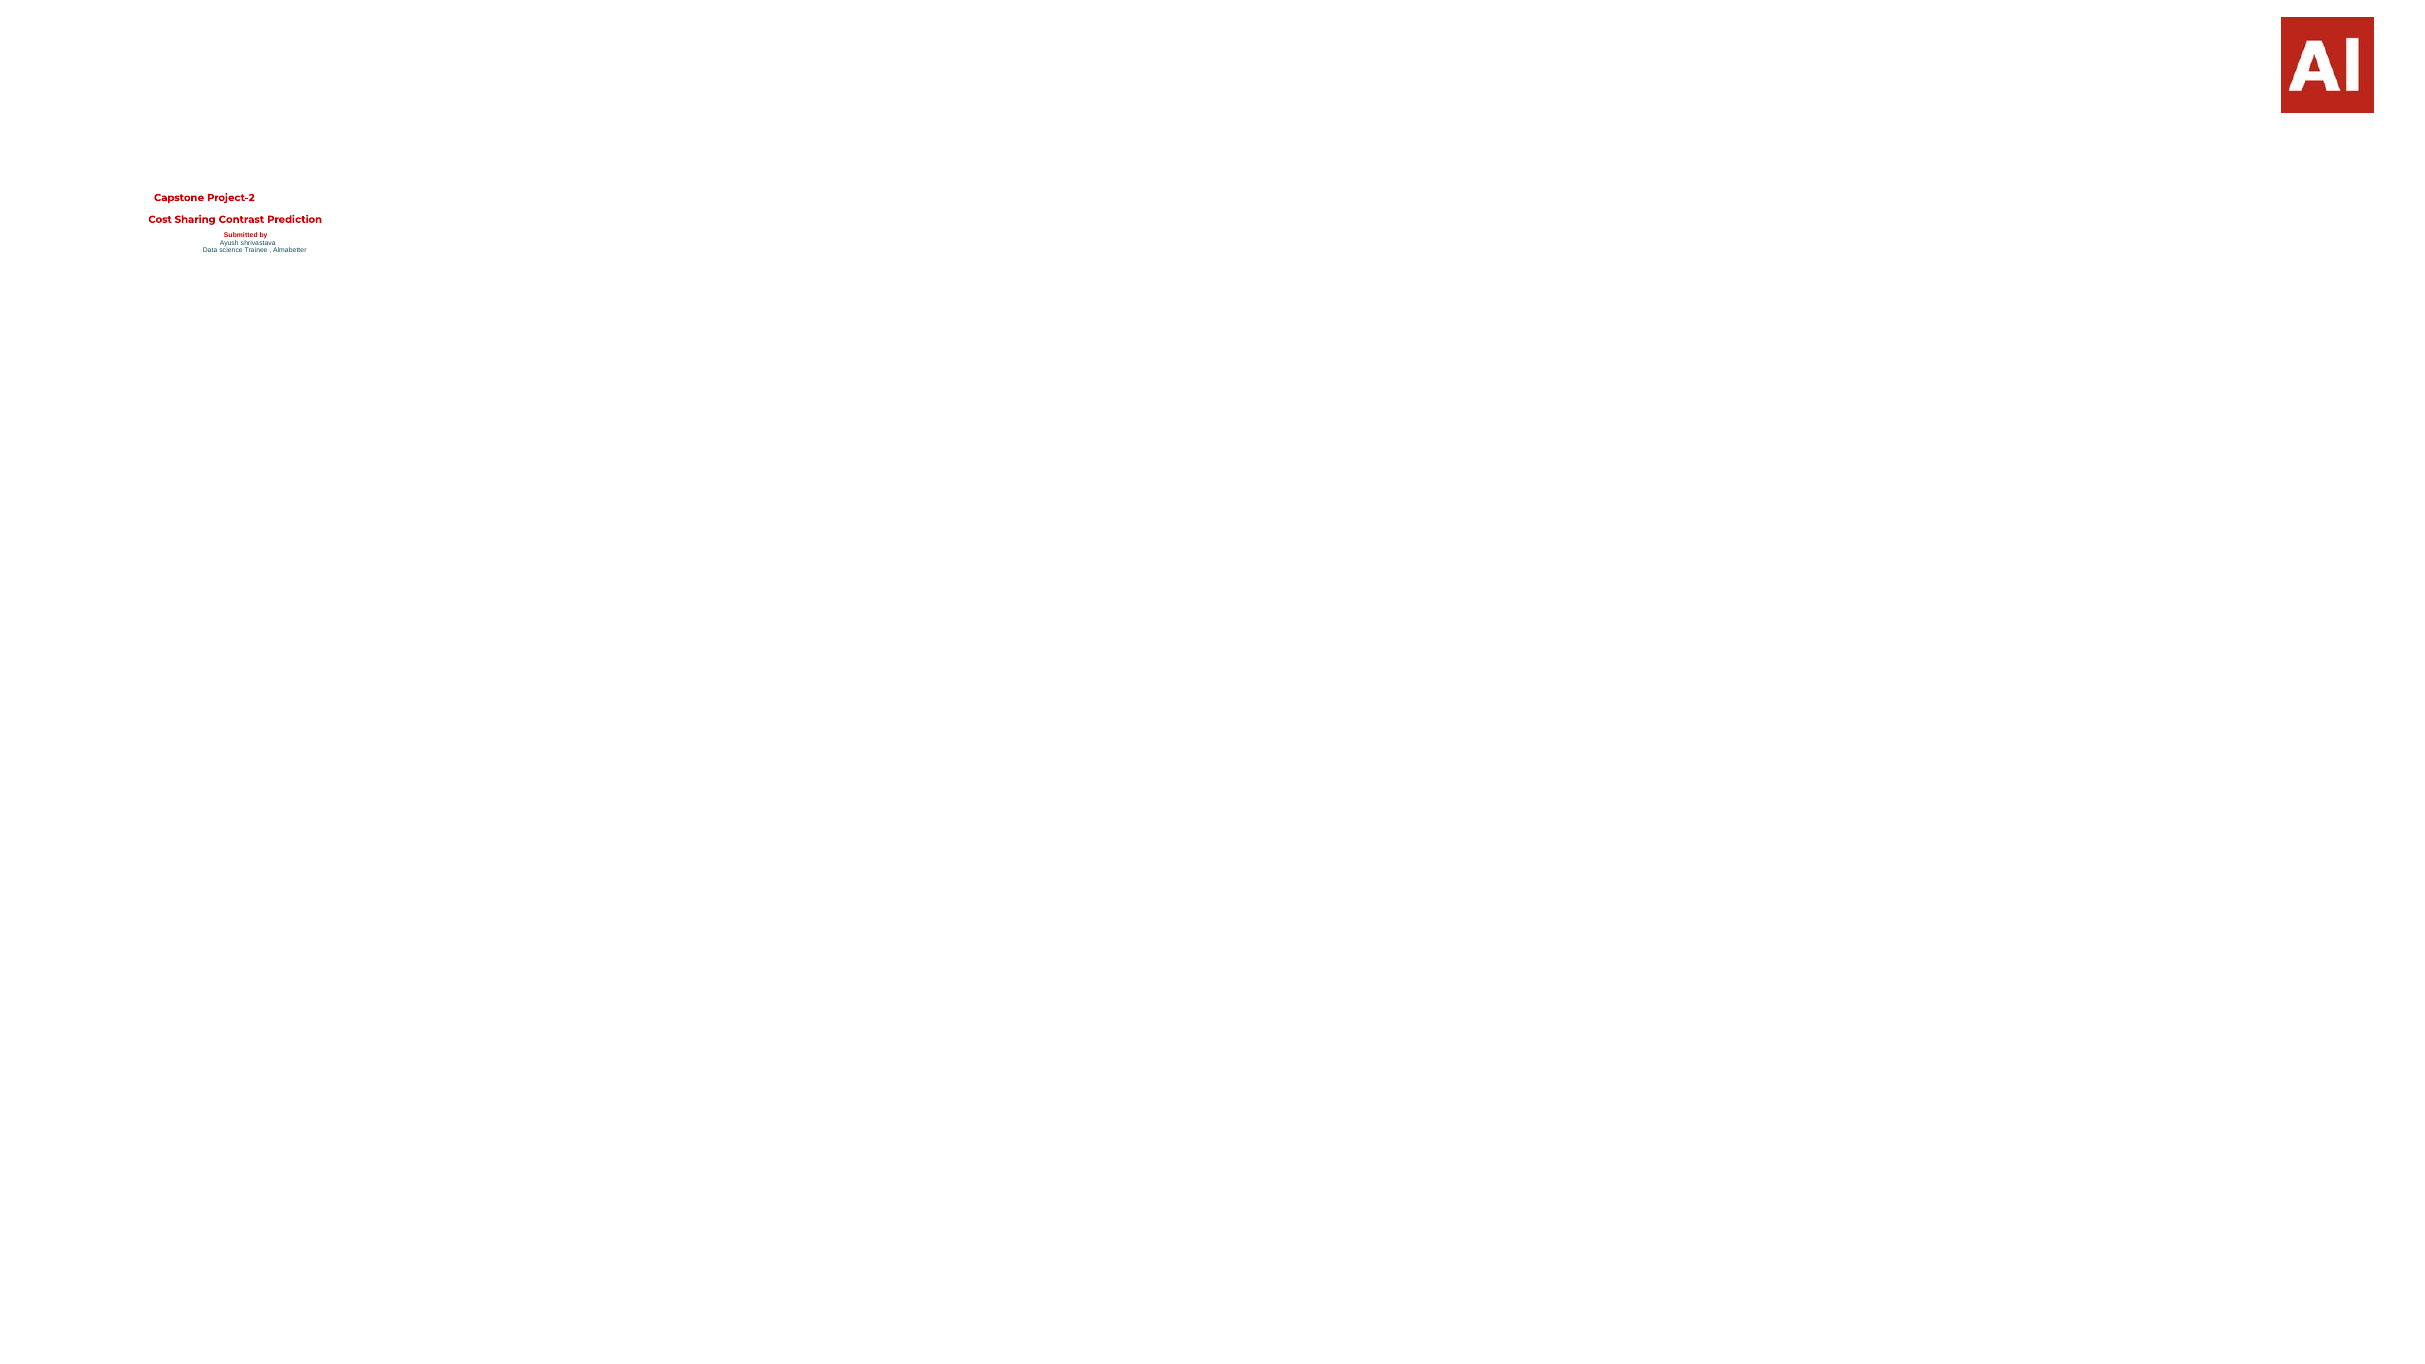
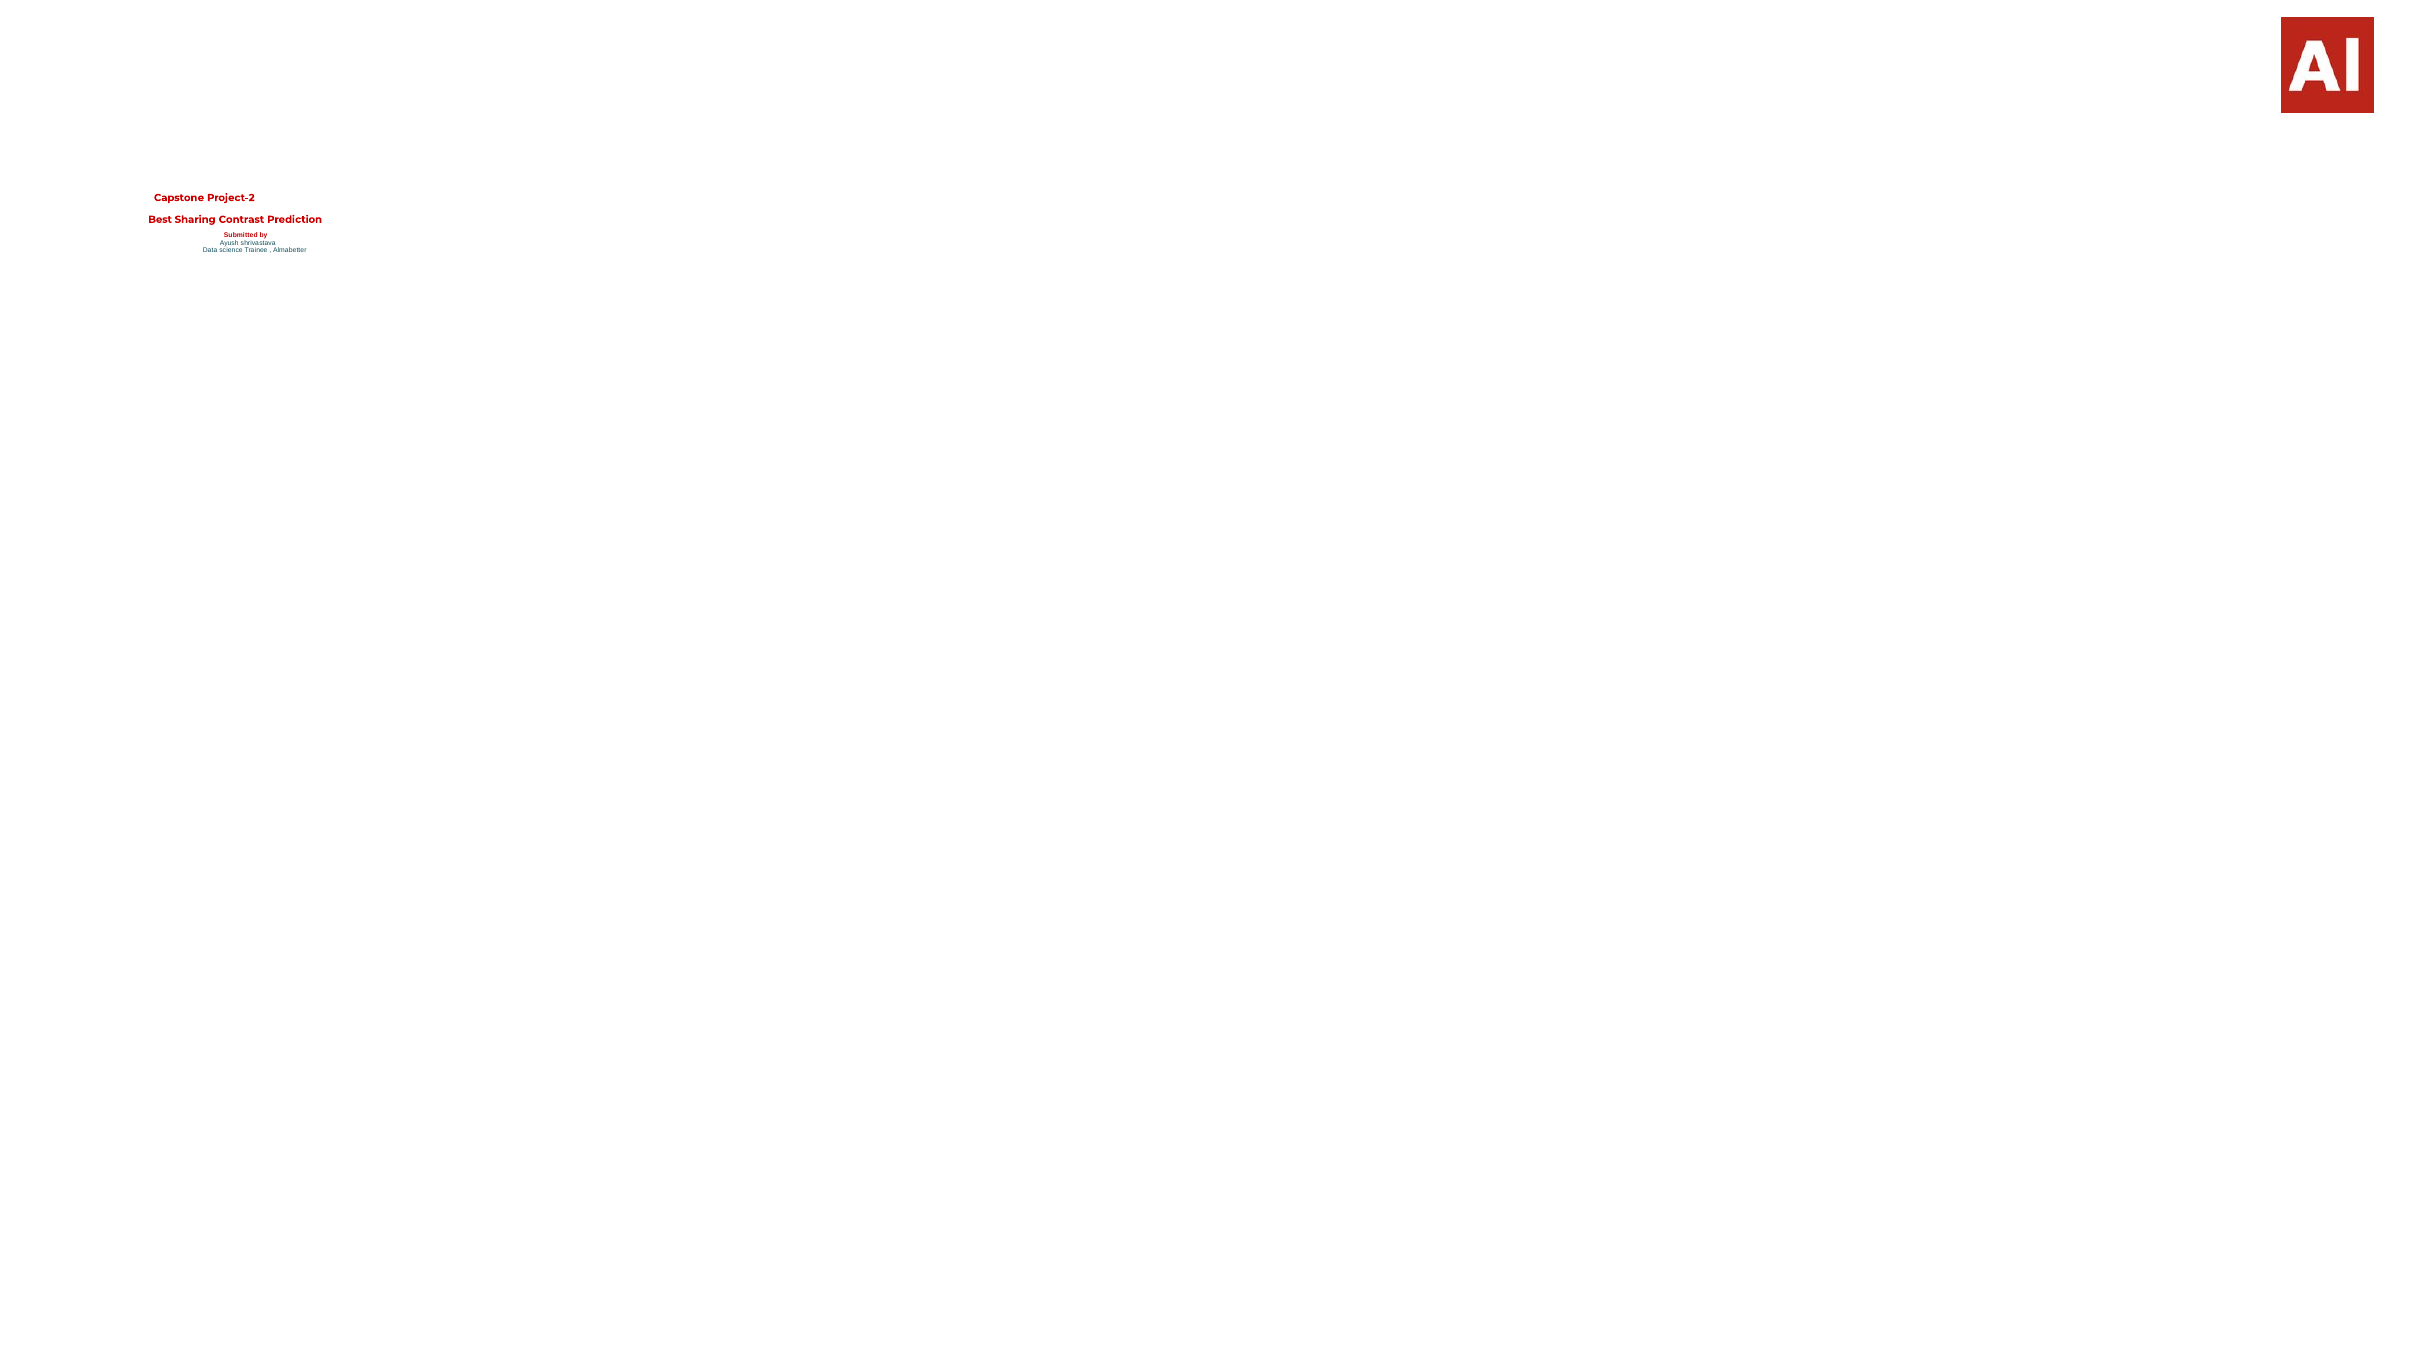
Cost: Cost -> Best
